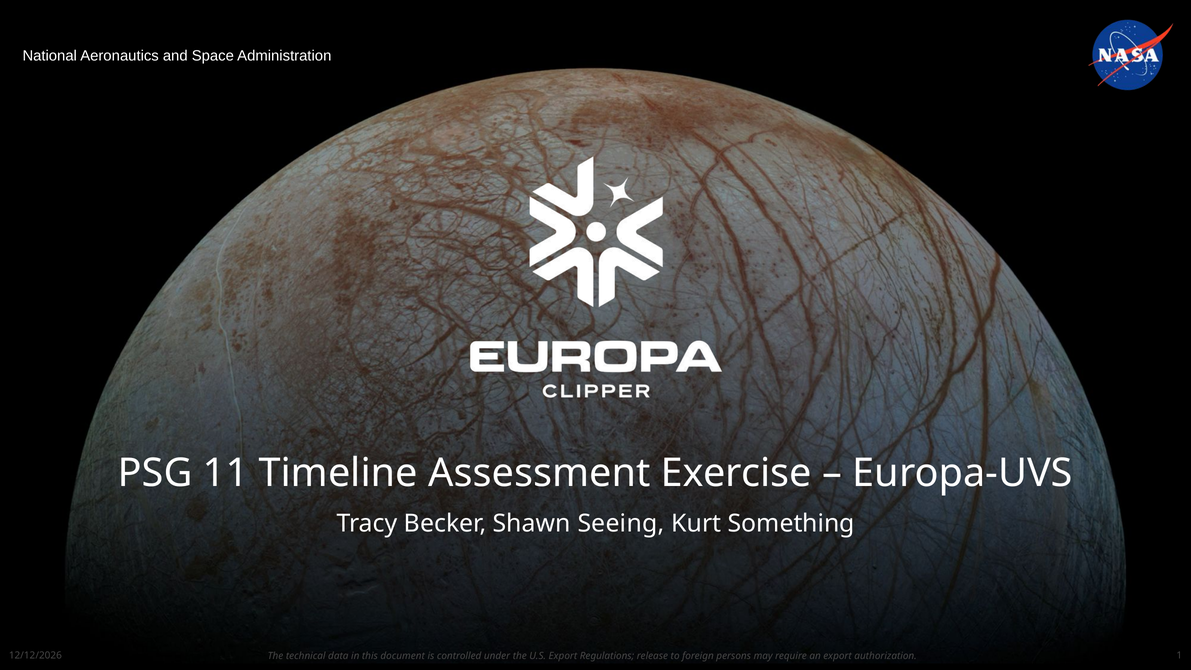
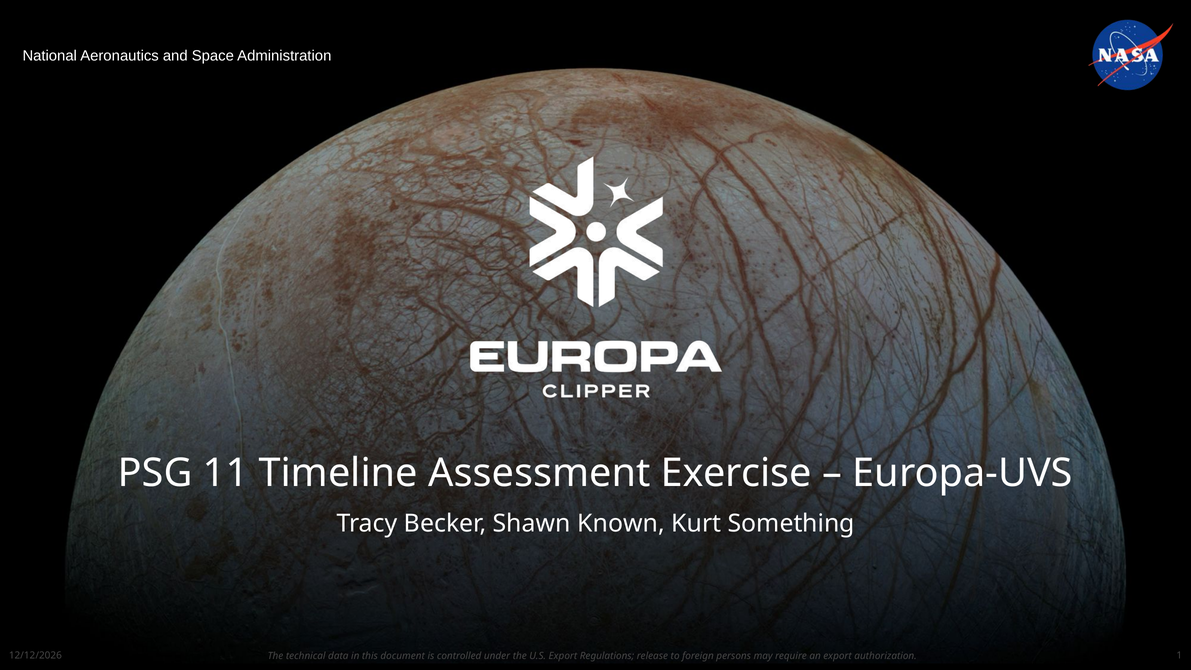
Seeing: Seeing -> Known
